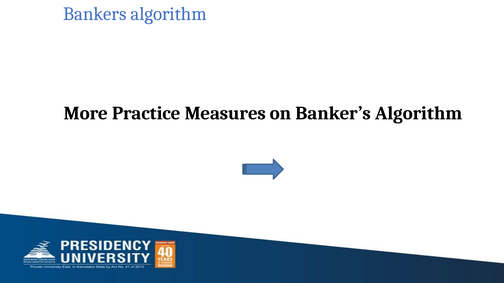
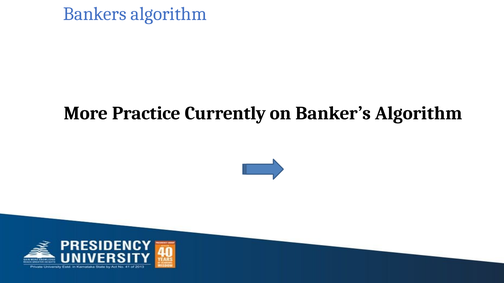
Measures: Measures -> Currently
